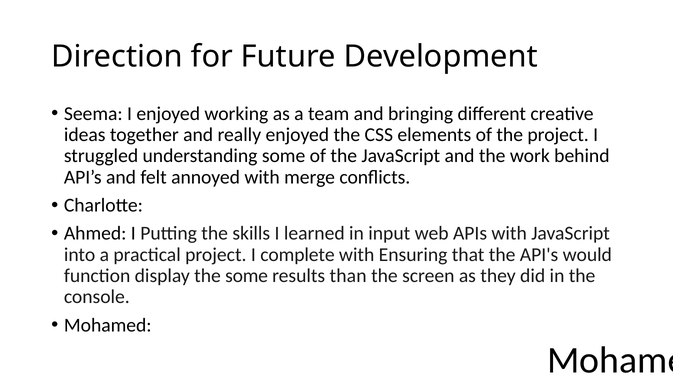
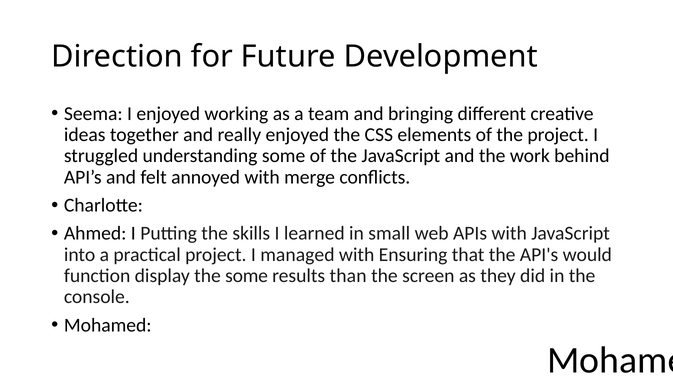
input: input -> small
complete: complete -> managed
